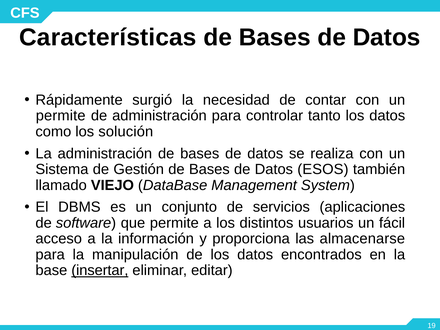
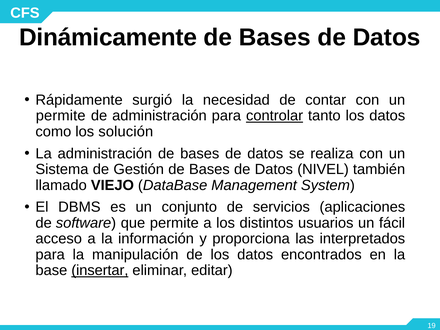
Características: Características -> Dinámicamente
controlar underline: none -> present
ESOS: ESOS -> NIVEL
almacenarse: almacenarse -> interpretados
